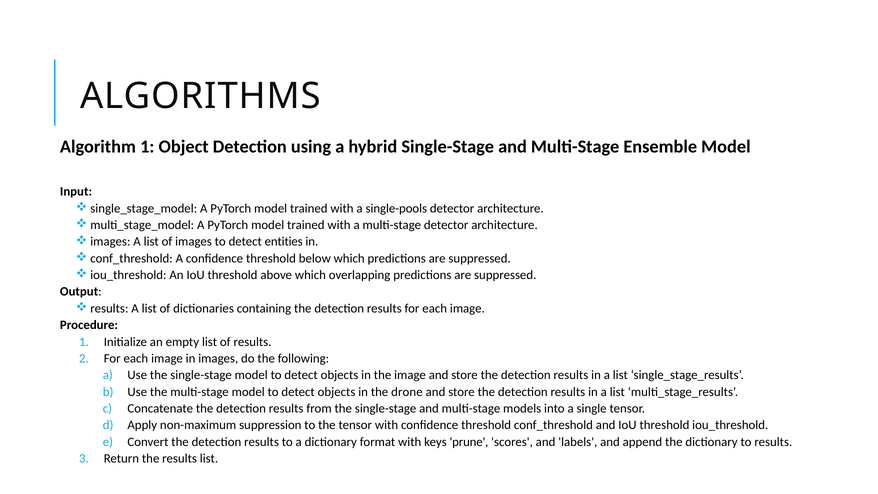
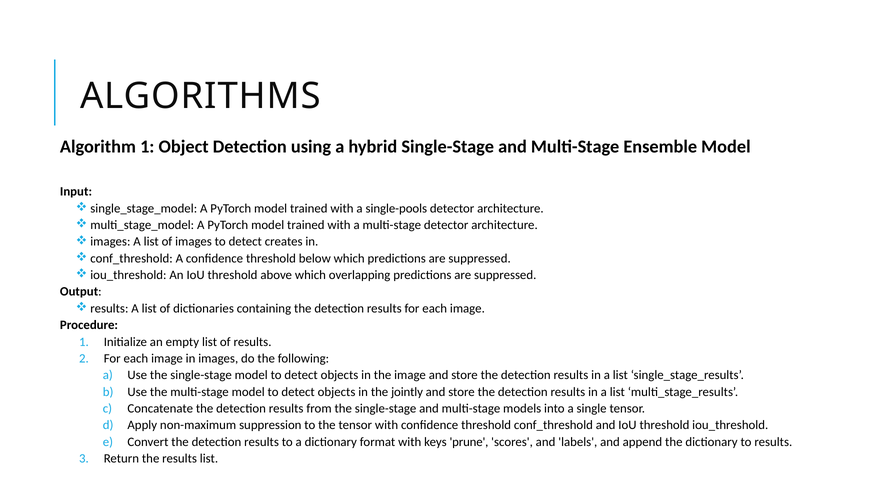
entities: entities -> creates
drone: drone -> jointly
